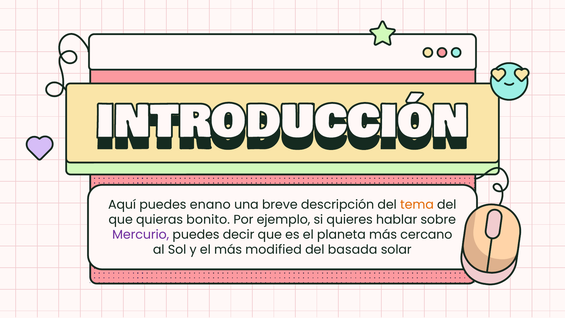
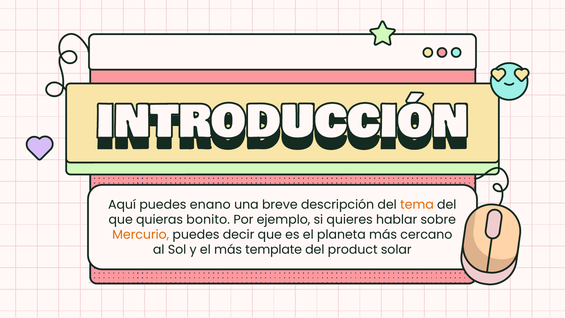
Mercurio colour: purple -> orange
modified: modified -> template
basada: basada -> product
